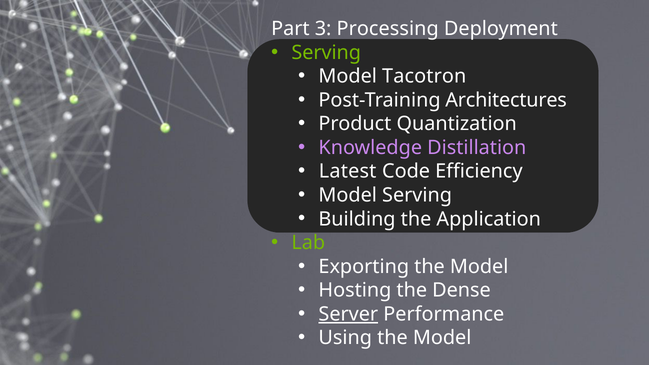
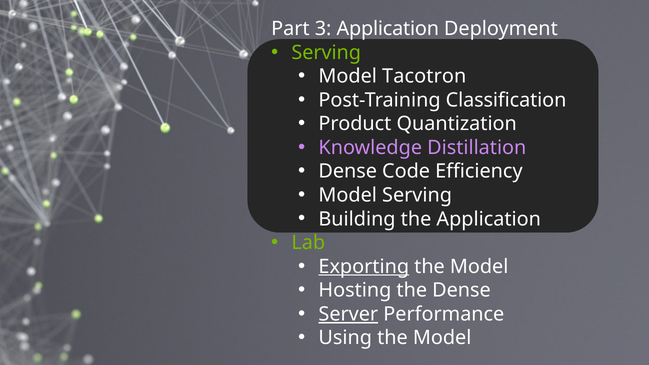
3 Processing: Processing -> Application
Architectures: Architectures -> Classification
Latest at (348, 171): Latest -> Dense
Exporting underline: none -> present
